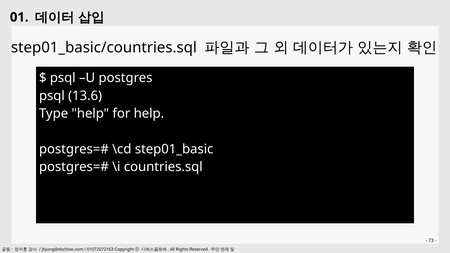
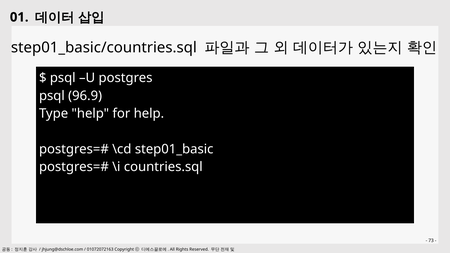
13.6: 13.6 -> 96.9
